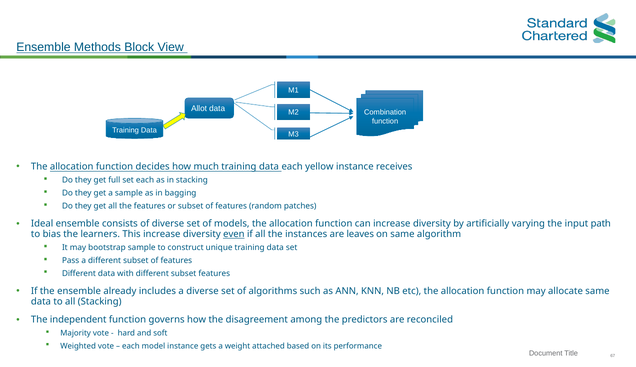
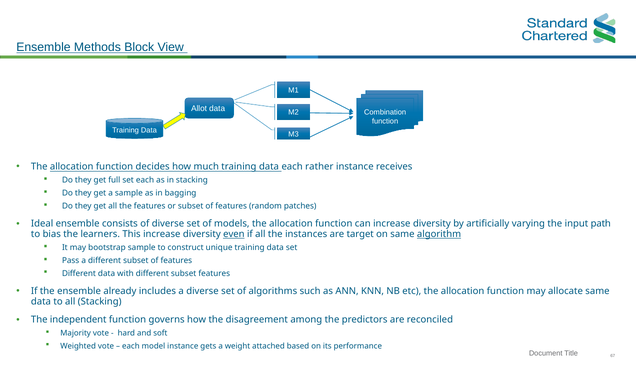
yellow: yellow -> rather
leaves: leaves -> target
algorithm underline: none -> present
